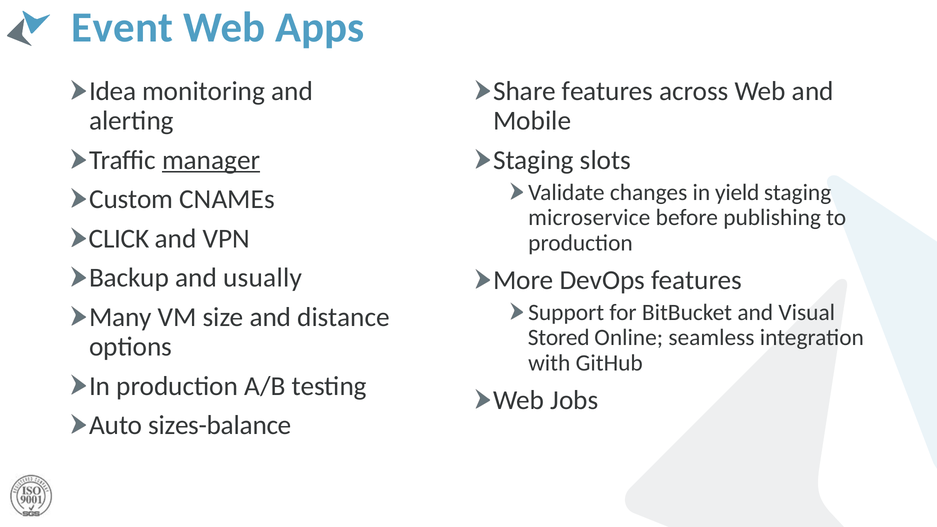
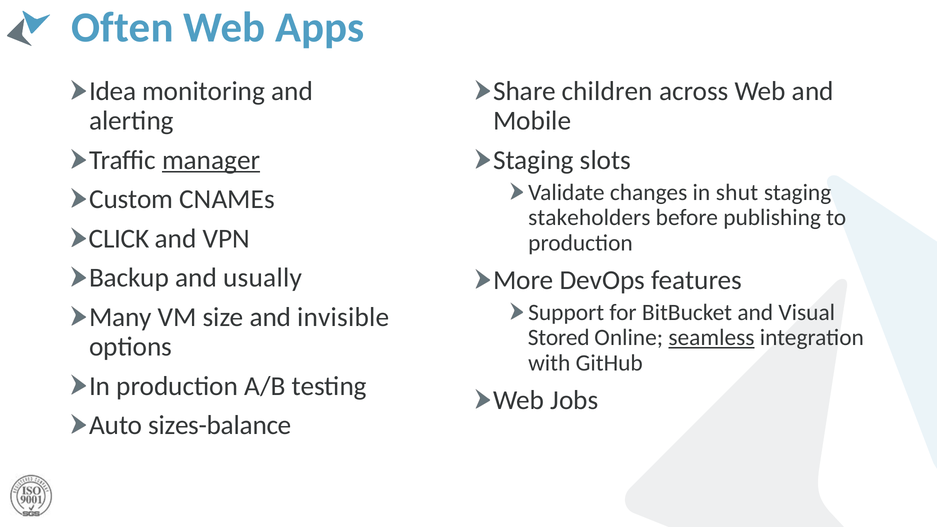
Event: Event -> Often
Share features: features -> children
yield: yield -> shut
microservice: microservice -> stakeholders
distance: distance -> invisible
seamless underline: none -> present
